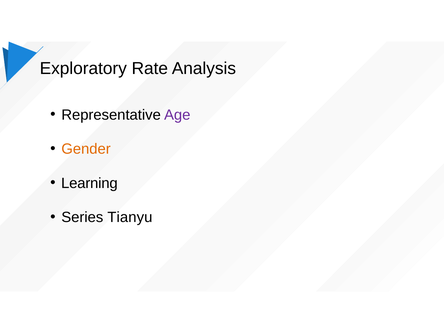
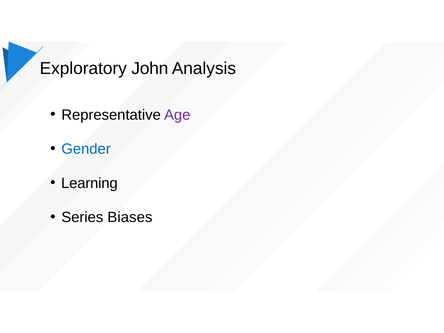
Rate: Rate -> John
Gender colour: orange -> blue
Tianyu: Tianyu -> Biases
